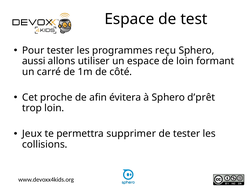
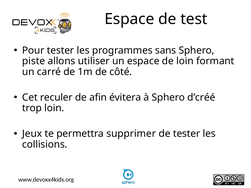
reçu: reçu -> sans
aussi: aussi -> piste
proche: proche -> reculer
d’prêt: d’prêt -> d’créé
